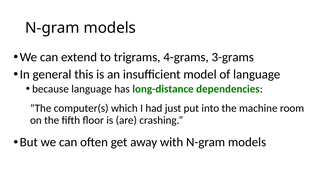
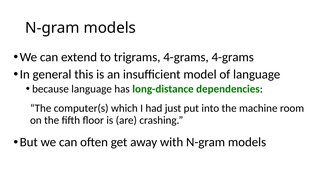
4-grams 3-grams: 3-grams -> 4-grams
